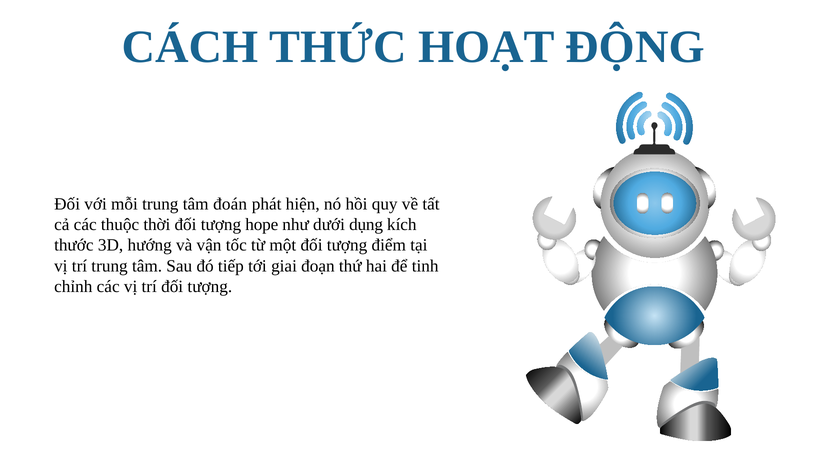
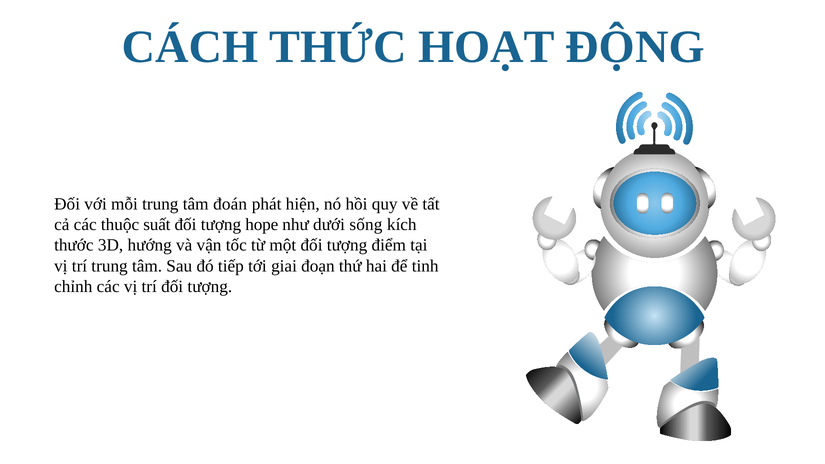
thời: thời -> suất
dụng: dụng -> sống
